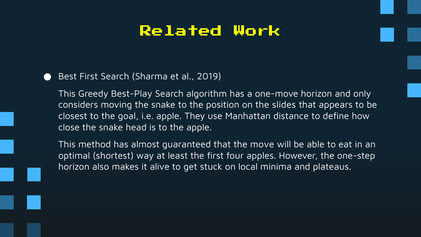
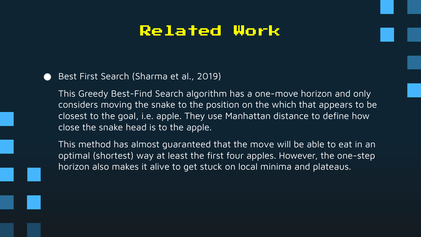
Best-Play: Best-Play -> Best-Find
slides: slides -> which
